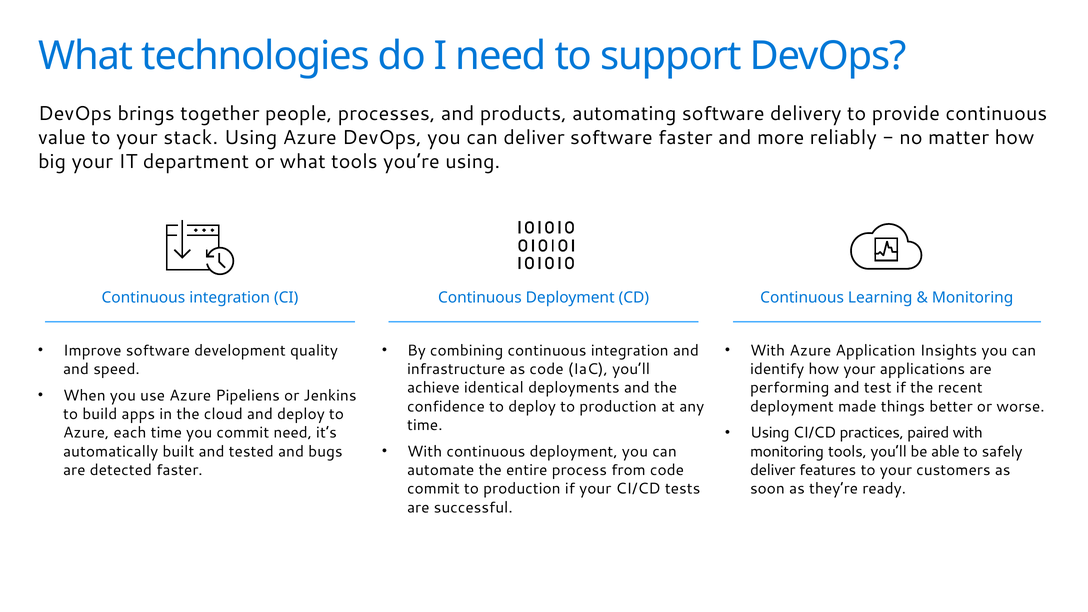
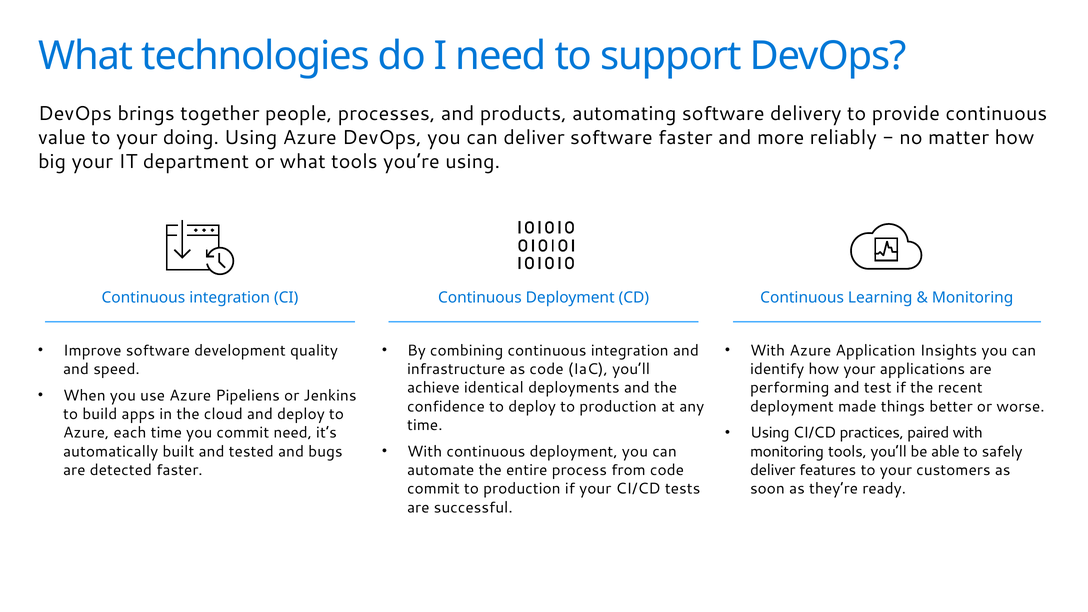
stack: stack -> doing
